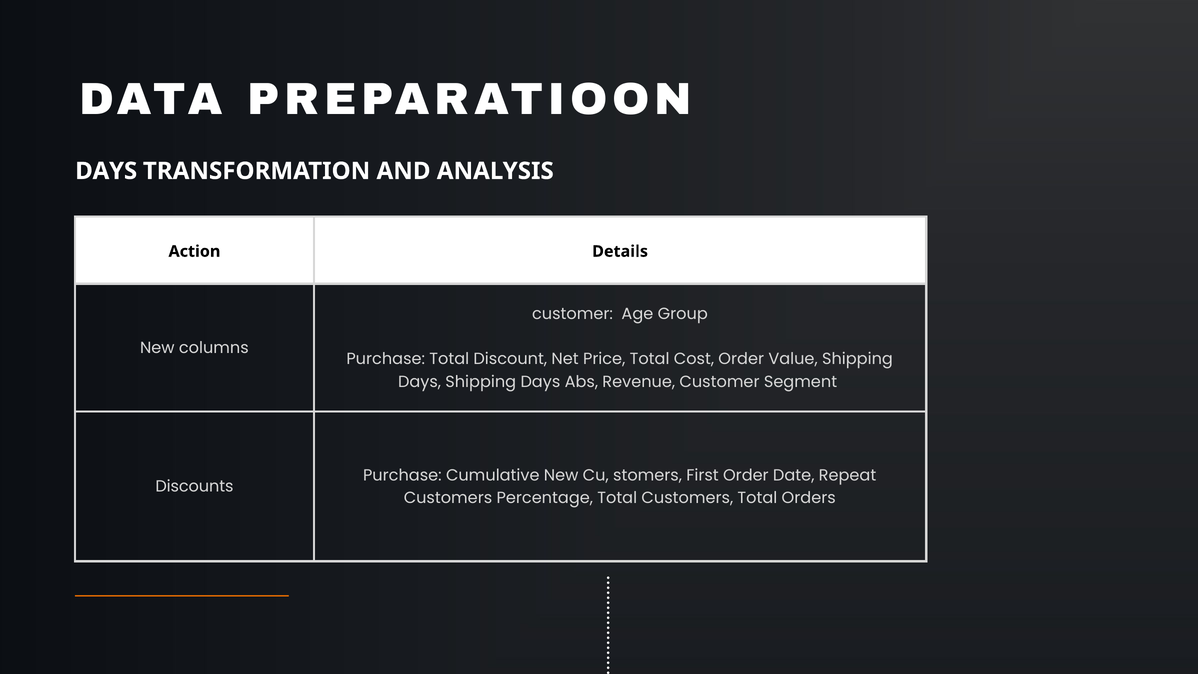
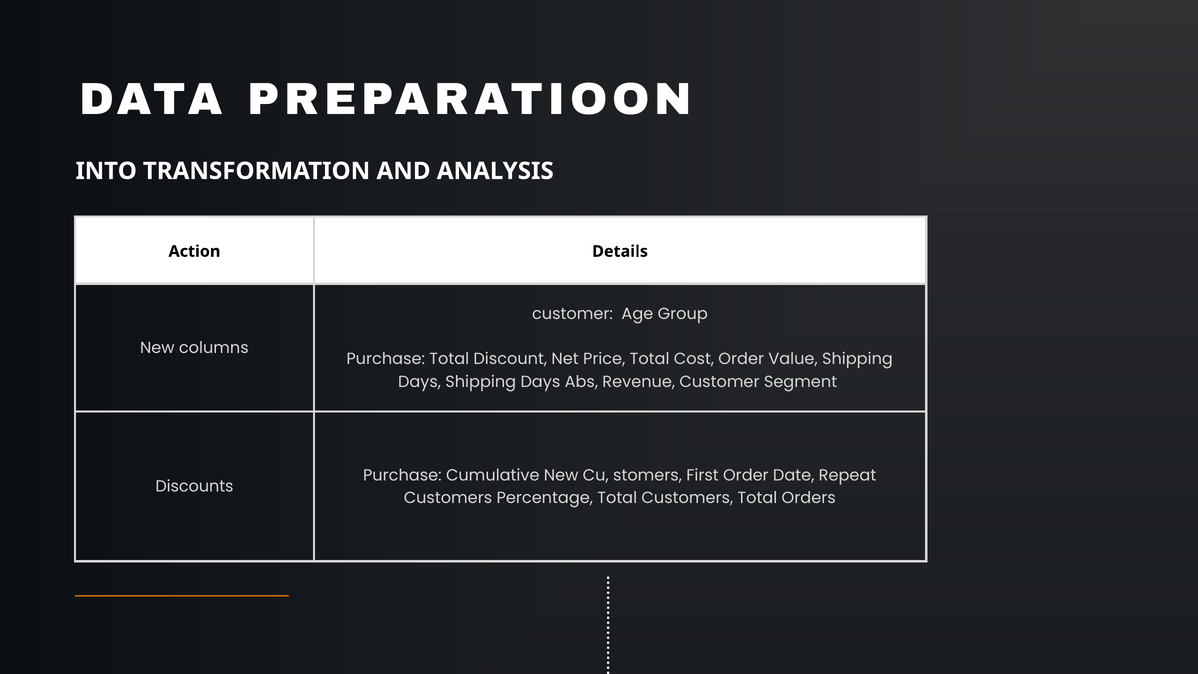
DAYS at (106, 171): DAYS -> INTO
